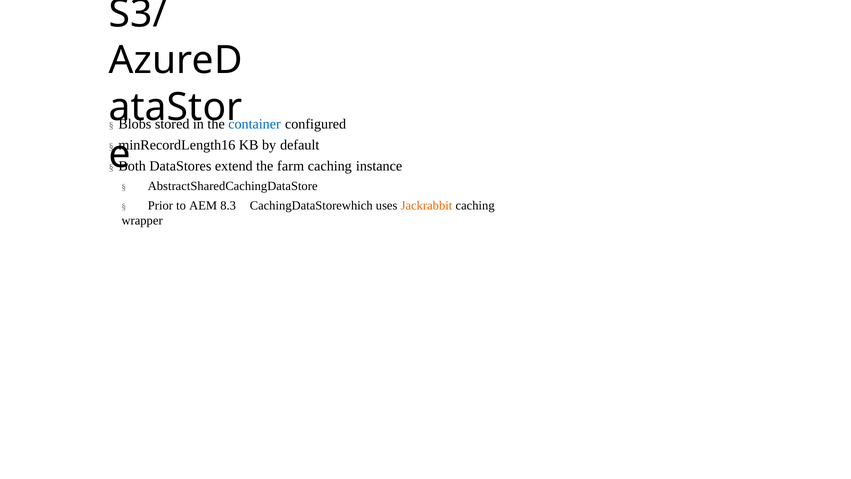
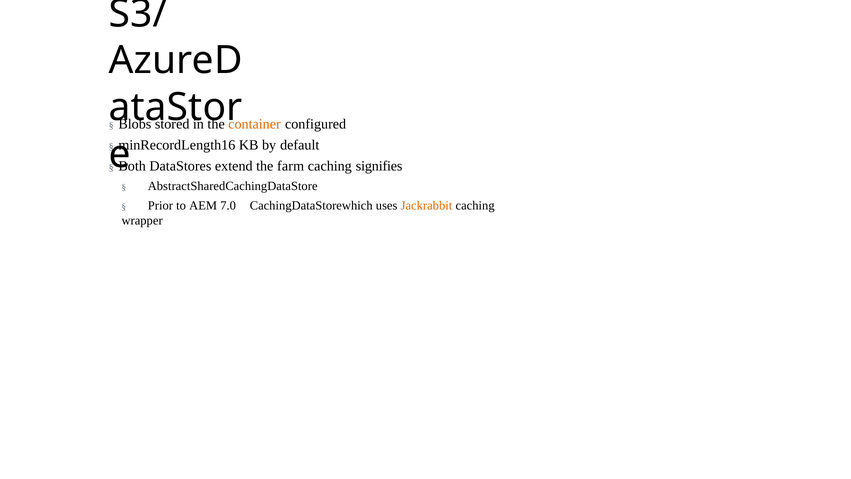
container colour: blue -> orange
instance: instance -> signifies
8.3: 8.3 -> 7.0
